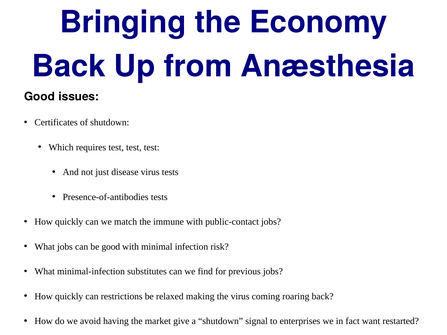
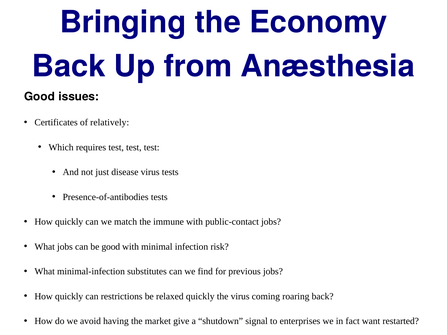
of shutdown: shutdown -> relatively
relaxed making: making -> quickly
